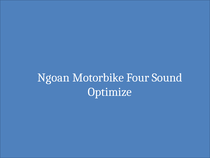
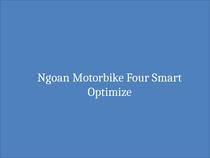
Sound: Sound -> Smart
